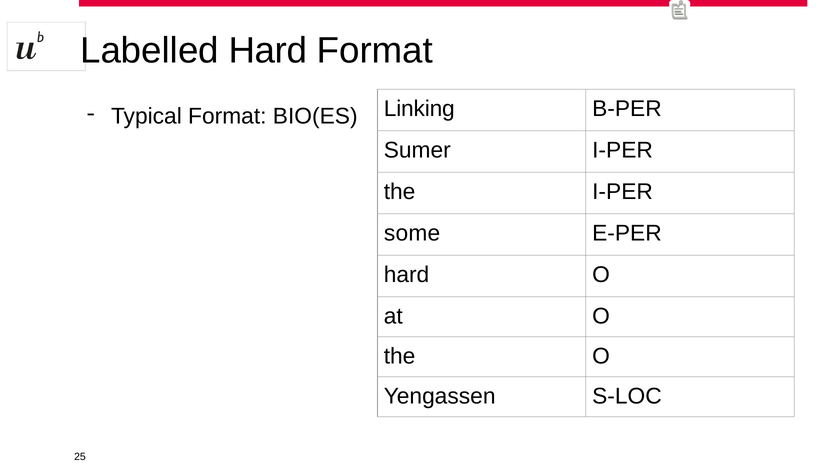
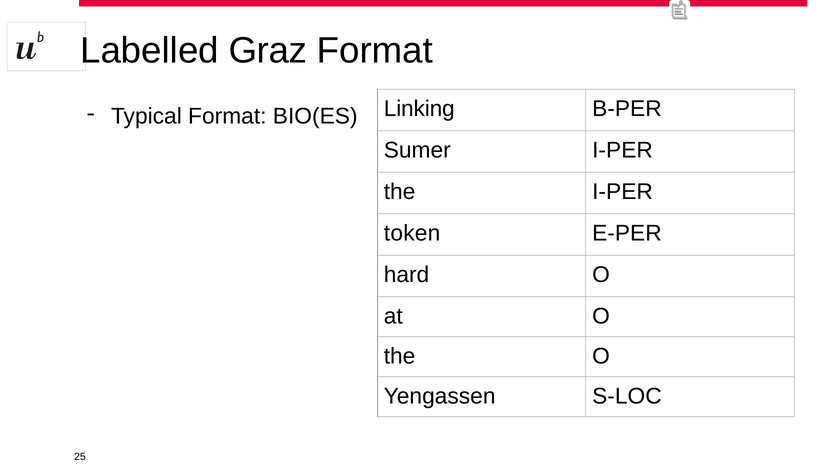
Labelled Hard: Hard -> Graz
some: some -> token
